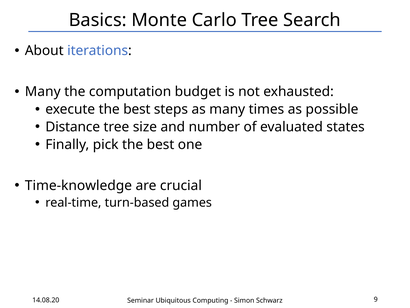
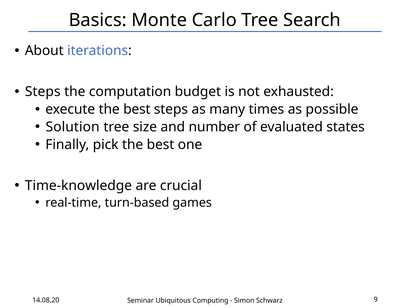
Many at (43, 92): Many -> Steps
Distance: Distance -> Solution
